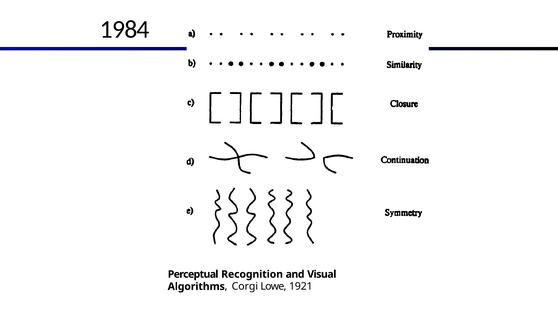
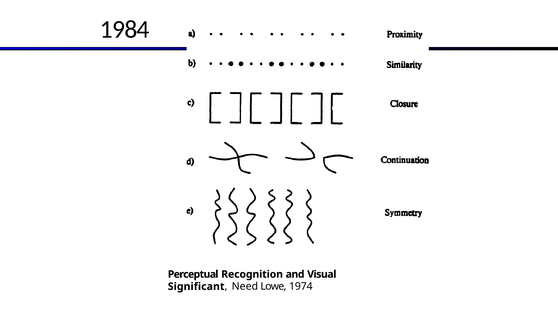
Algorithms: Algorithms -> Significant
Corgi: Corgi -> Need
1921: 1921 -> 1974
